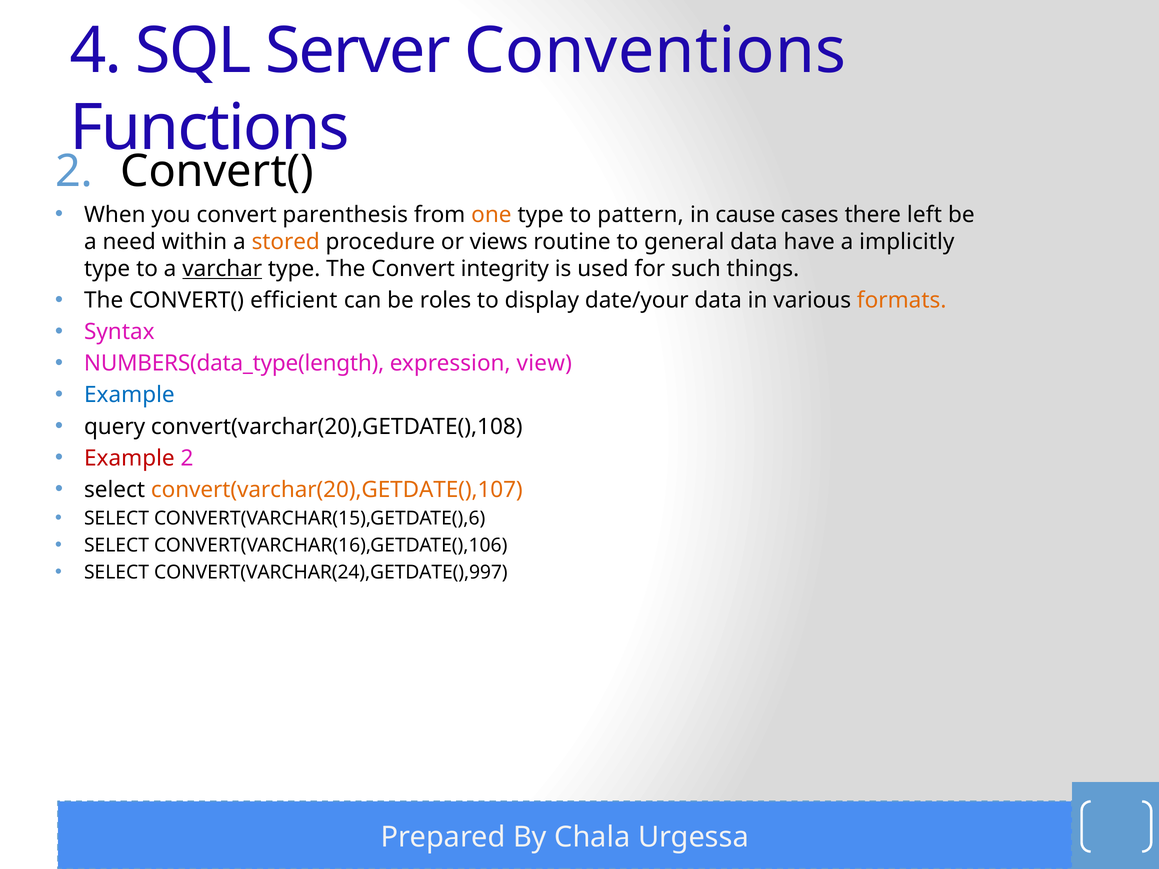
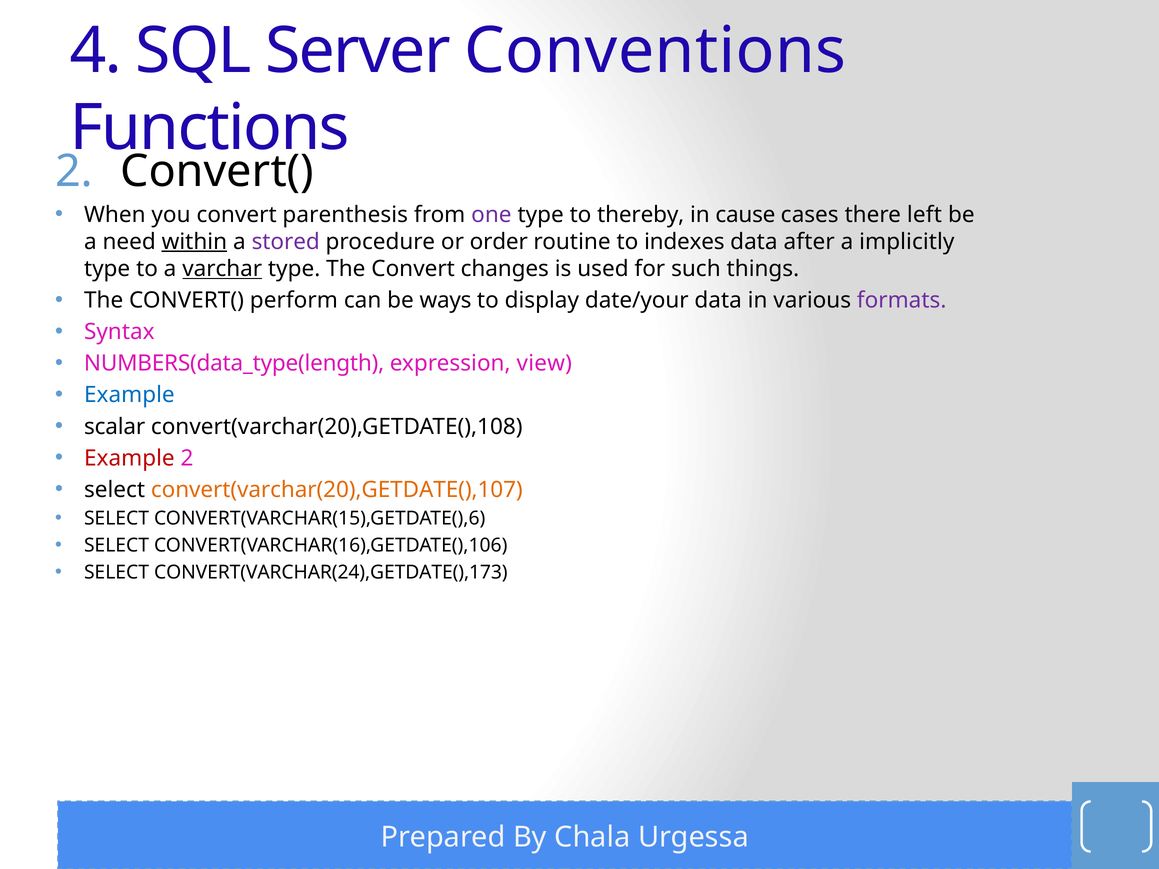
one colour: orange -> purple
pattern: pattern -> thereby
within underline: none -> present
stored colour: orange -> purple
views: views -> order
general: general -> indexes
have: have -> after
integrity: integrity -> changes
efficient: efficient -> perform
roles: roles -> ways
formats colour: orange -> purple
query: query -> scalar
CONVERT(VARCHAR(24),GETDATE(),997: CONVERT(VARCHAR(24),GETDATE(),997 -> CONVERT(VARCHAR(24),GETDATE(),173
